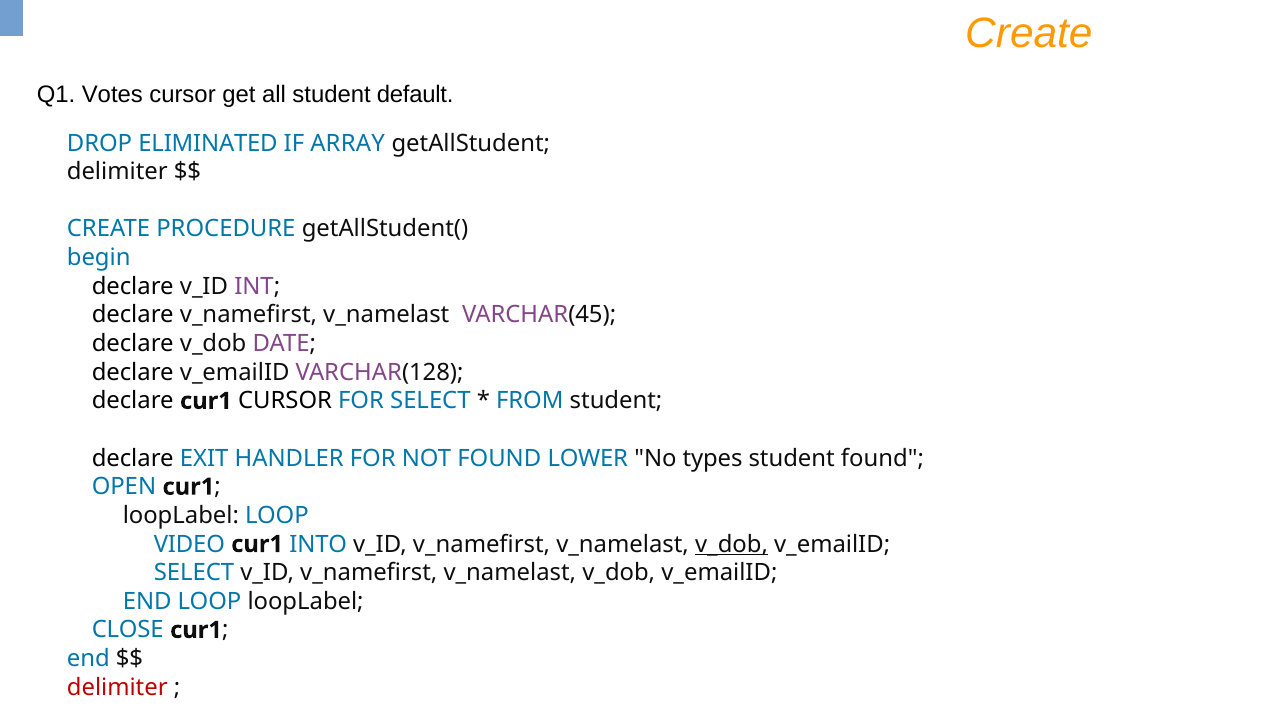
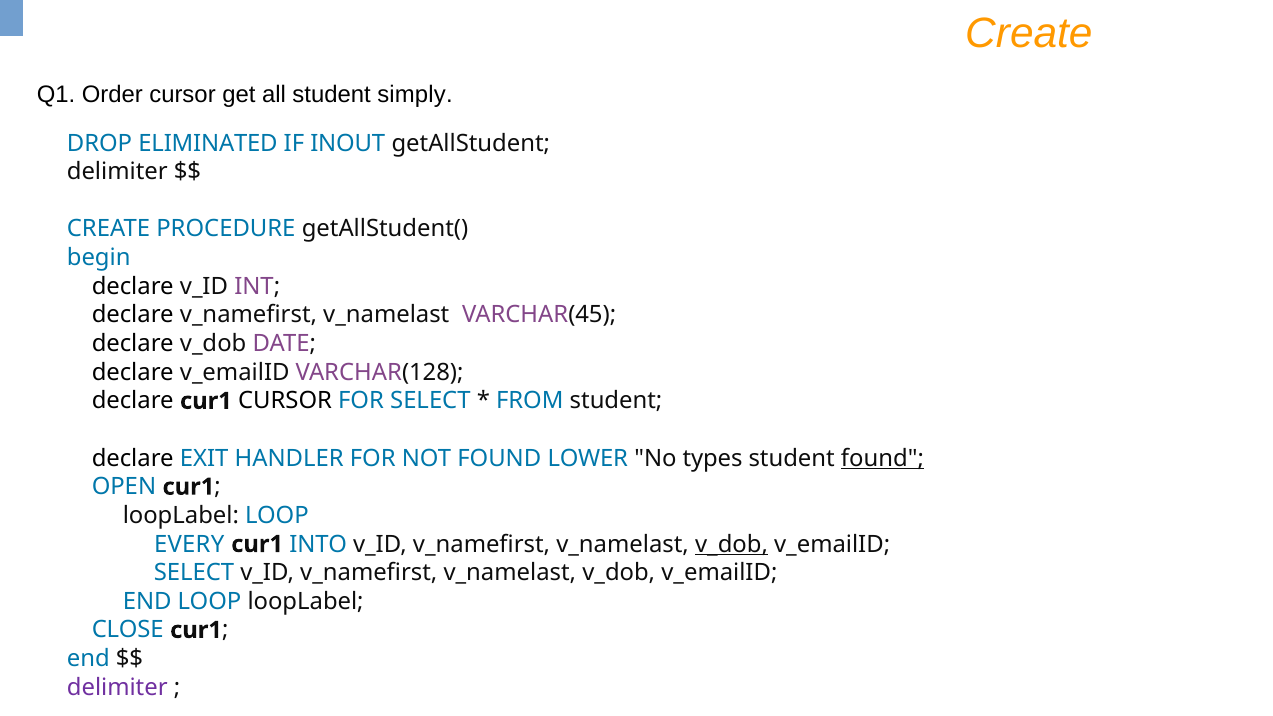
Votes: Votes -> Order
default: default -> simply
ARRAY: ARRAY -> INOUT
found at (882, 458) underline: none -> present
VIDEO: VIDEO -> EVERY
delimiter at (117, 687) colour: red -> purple
